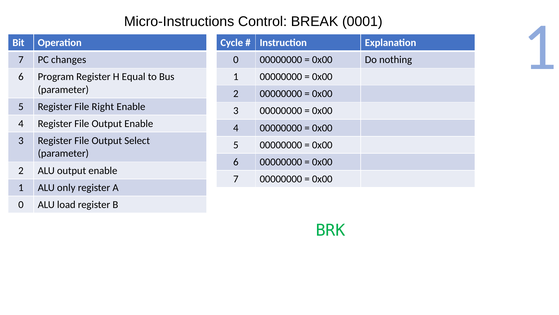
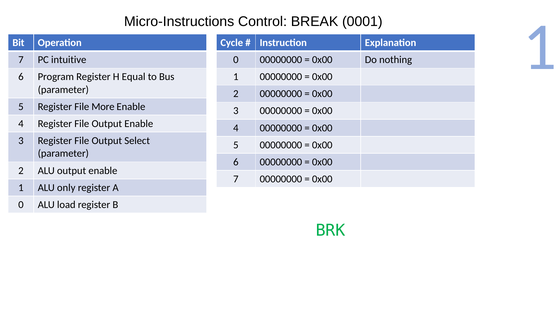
changes: changes -> intuitive
Right: Right -> More
